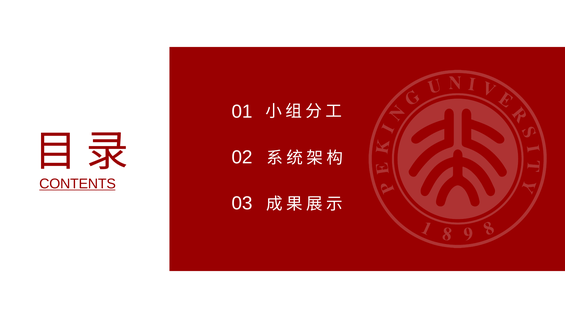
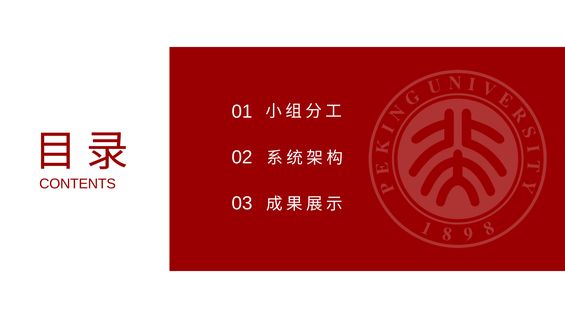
CONTENTS underline: present -> none
